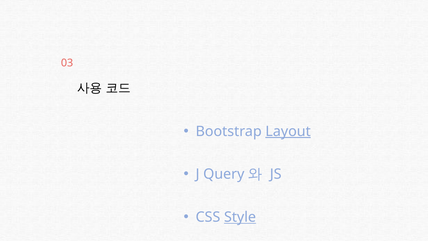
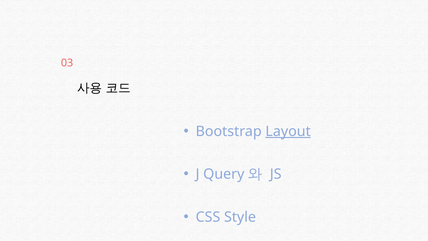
Style underline: present -> none
